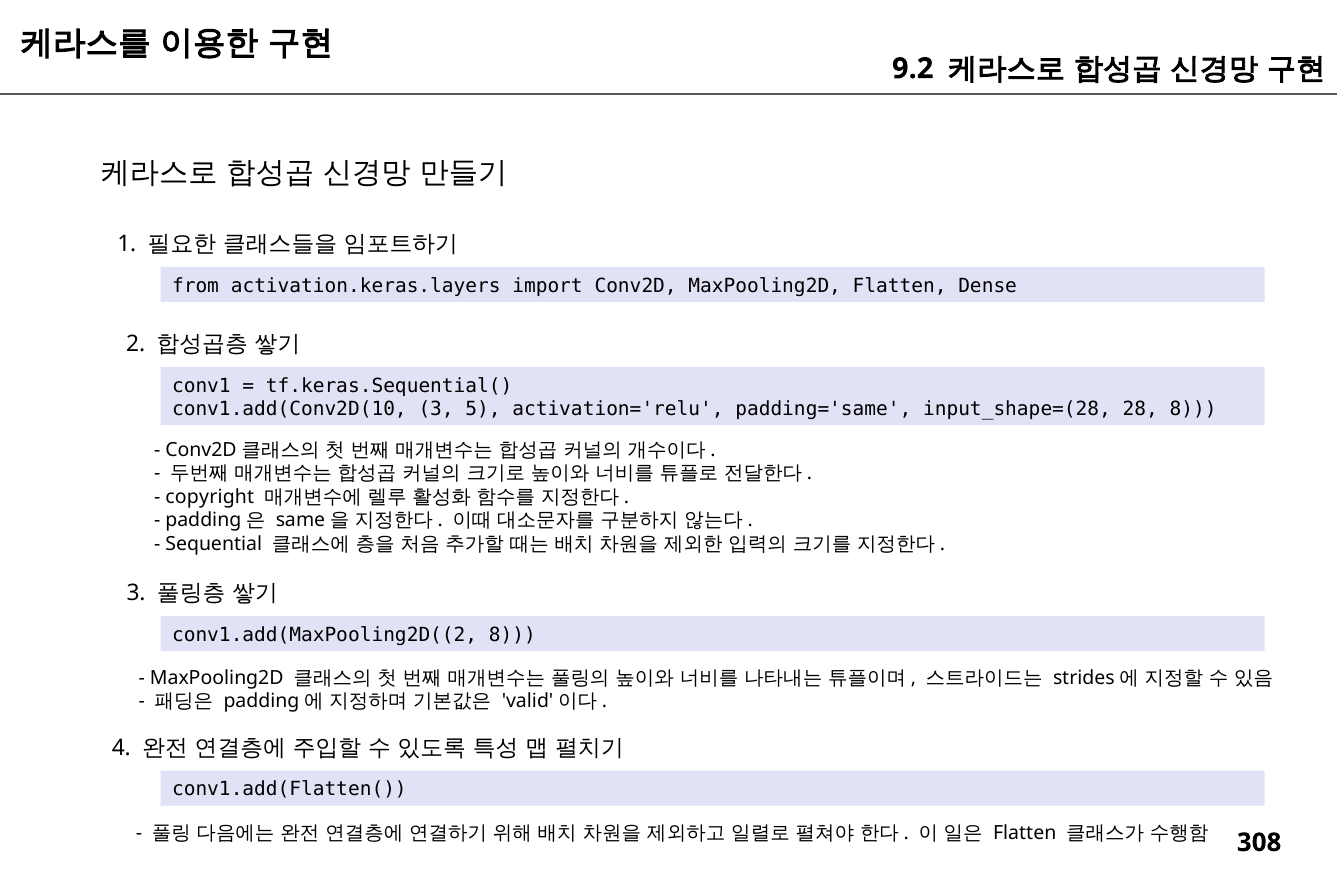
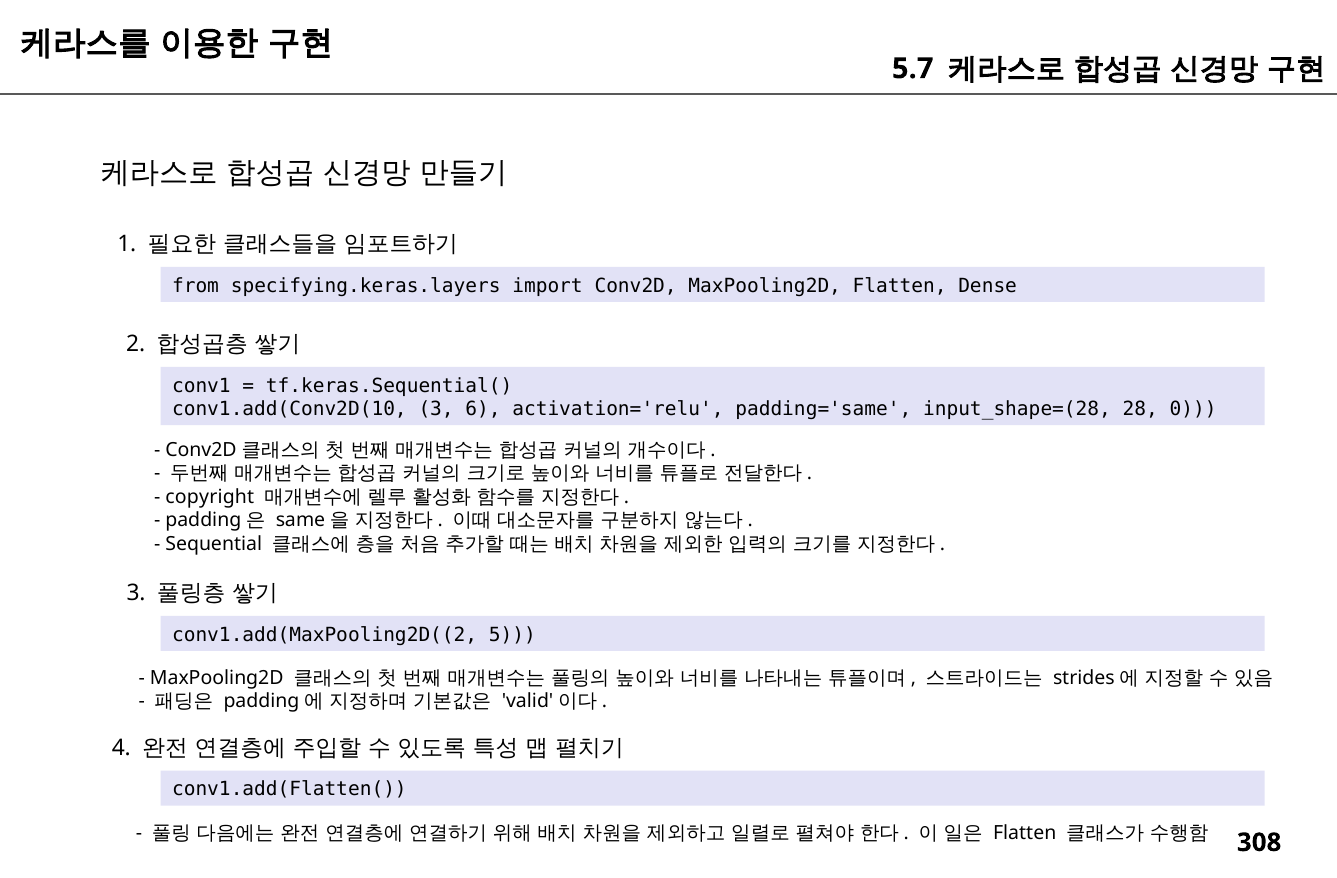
9.2: 9.2 -> 5.7
activation.keras.layers: activation.keras.layers -> specifying.keras.layers
5: 5 -> 6
28 8: 8 -> 0
conv1.add(MaxPooling2D((2 8: 8 -> 5
